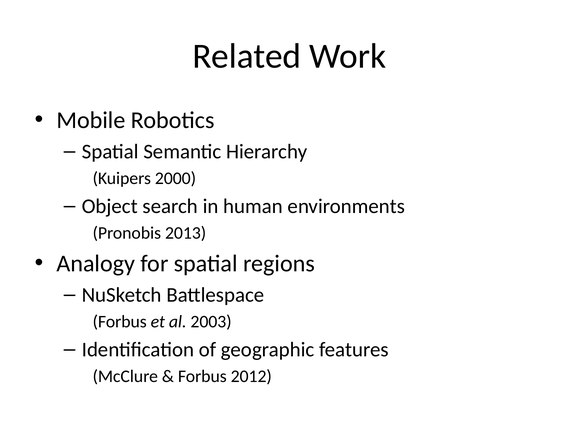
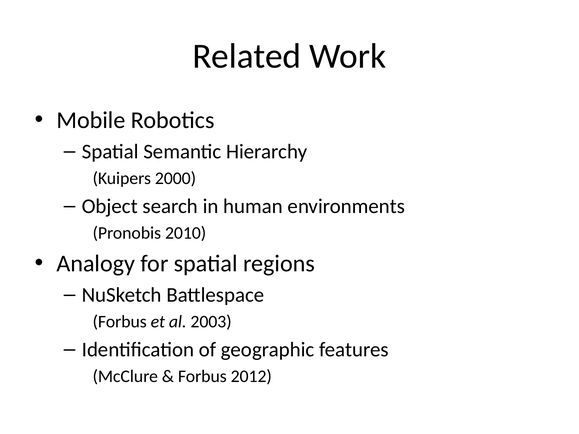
2013: 2013 -> 2010
